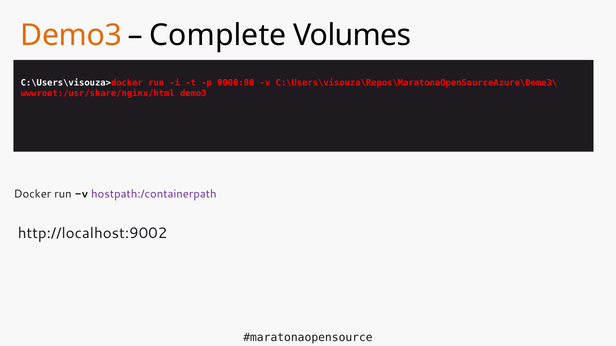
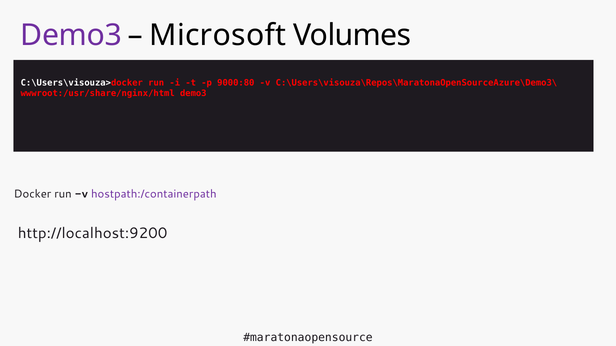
Demo3 at (71, 35) colour: orange -> purple
Complete: Complete -> Microsoft
http://localhost:9002: http://localhost:9002 -> http://localhost:9200
